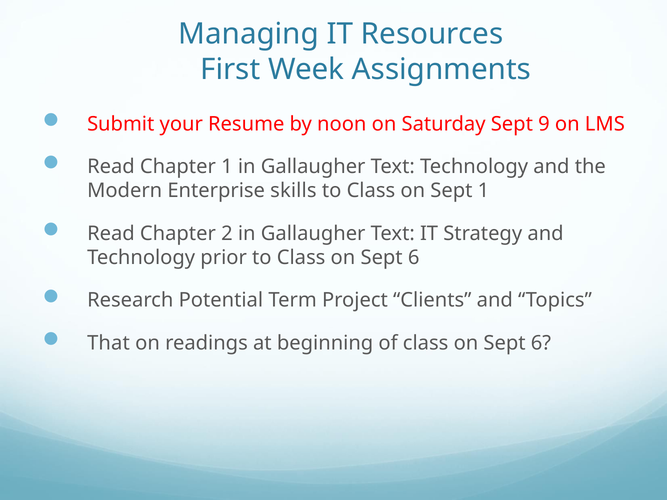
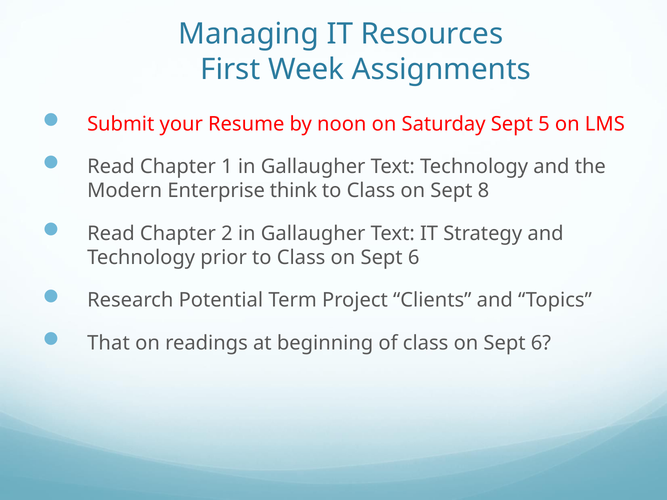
9: 9 -> 5
skills: skills -> think
Sept 1: 1 -> 8
